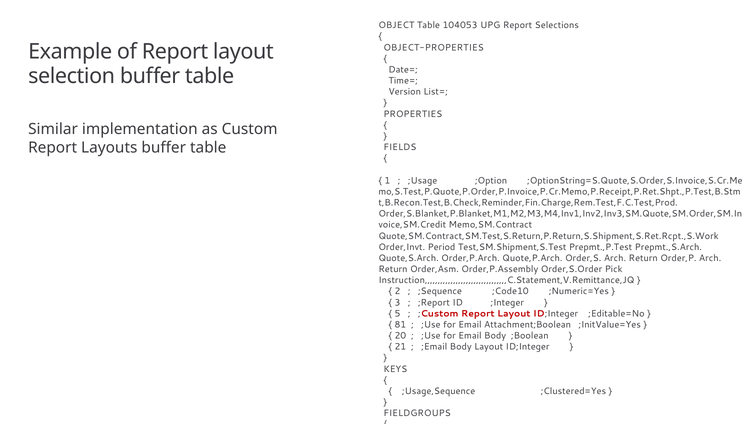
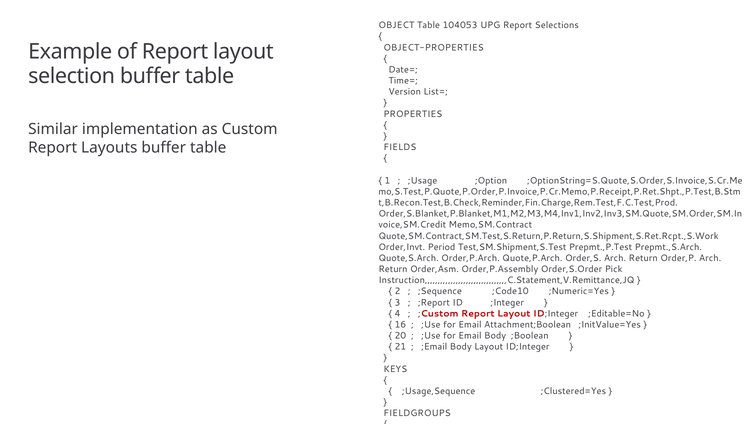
5: 5 -> 4
81: 81 -> 16
